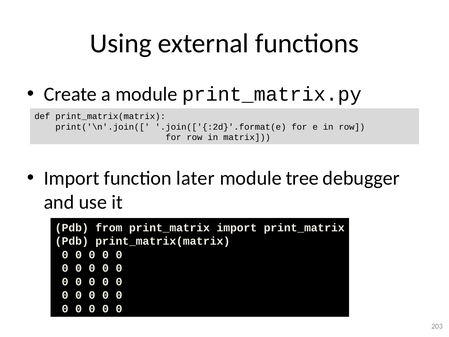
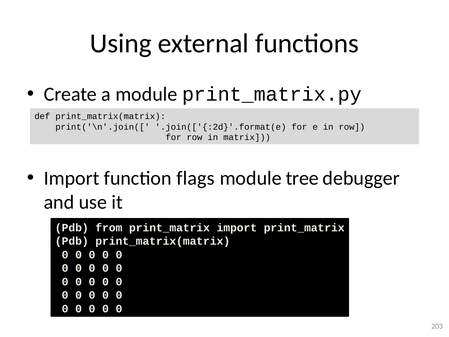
later: later -> flags
